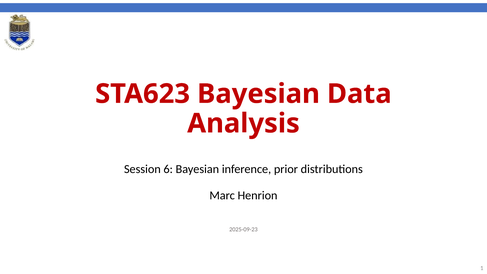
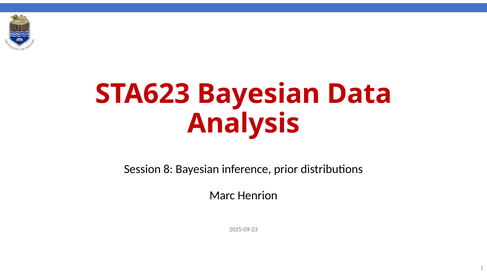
6: 6 -> 8
